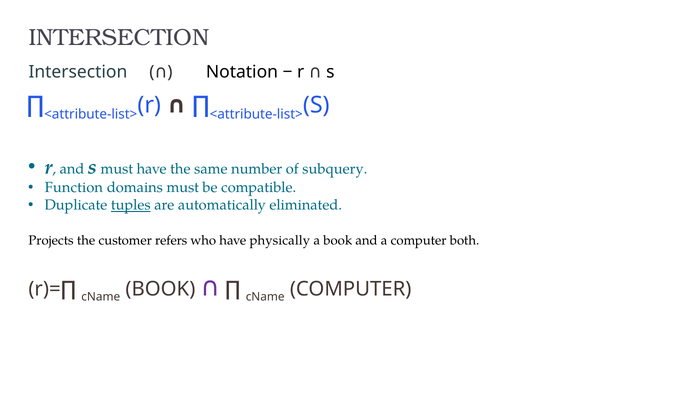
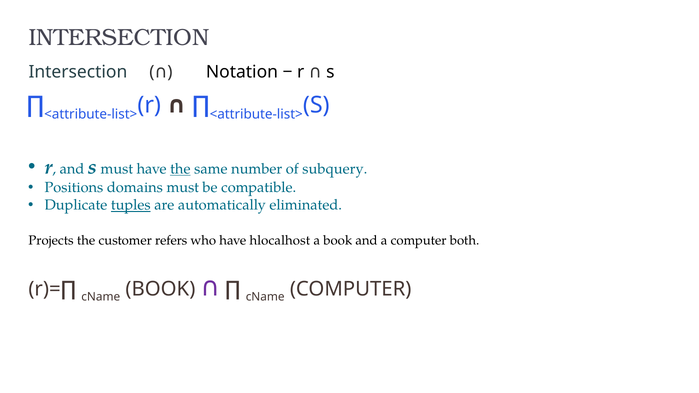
the at (180, 169) underline: none -> present
Function: Function -> Positions
physically: physically -> hlocalhost
